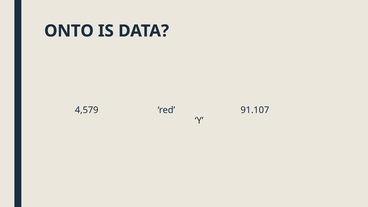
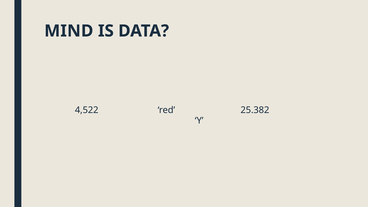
ONTO: ONTO -> MIND
4,579: 4,579 -> 4,522
91.107: 91.107 -> 25.382
